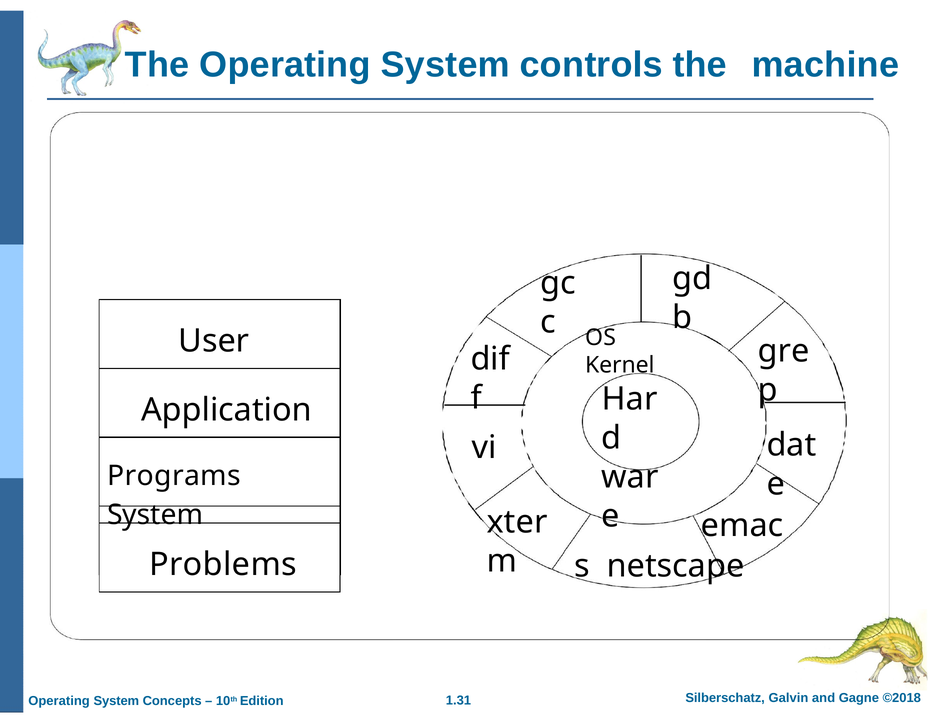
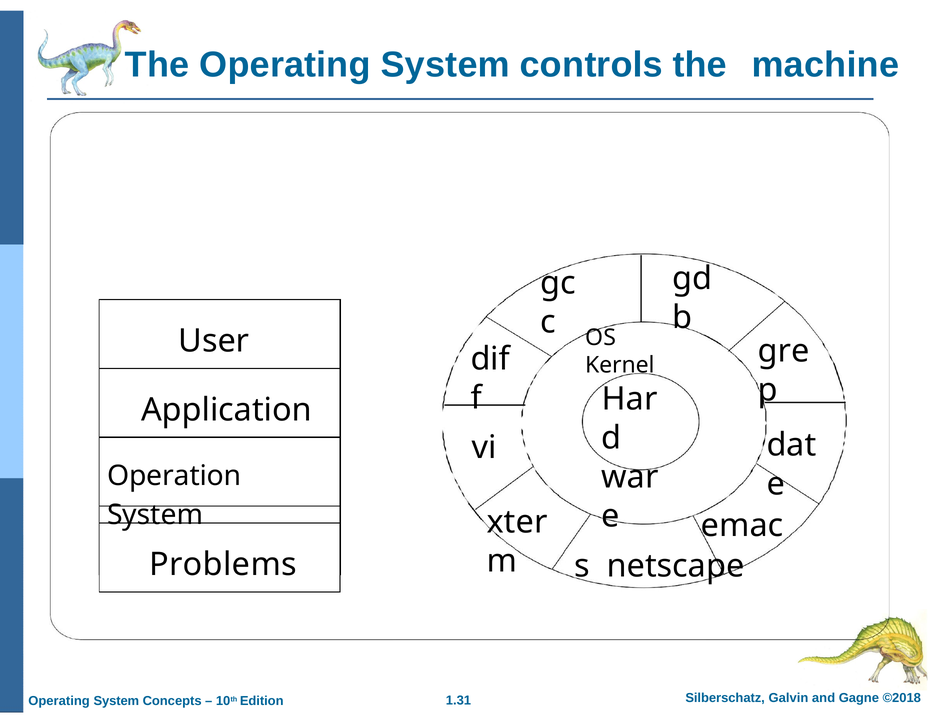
Programs: Programs -> Operation
